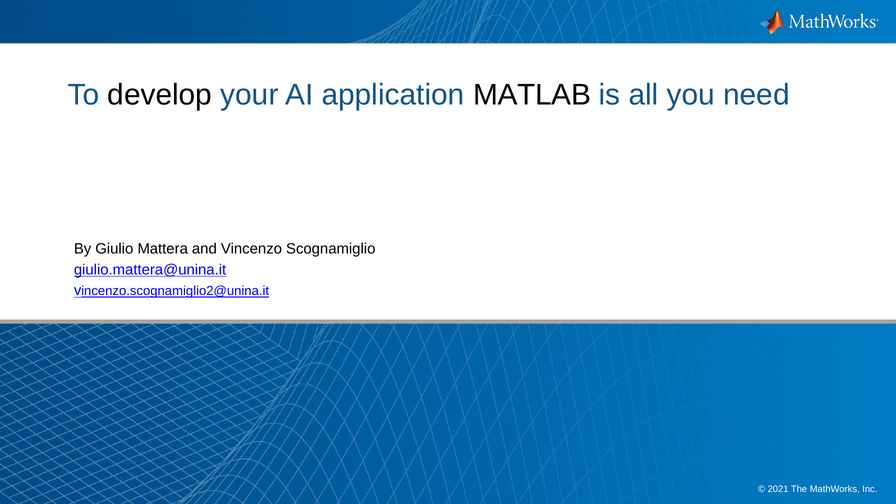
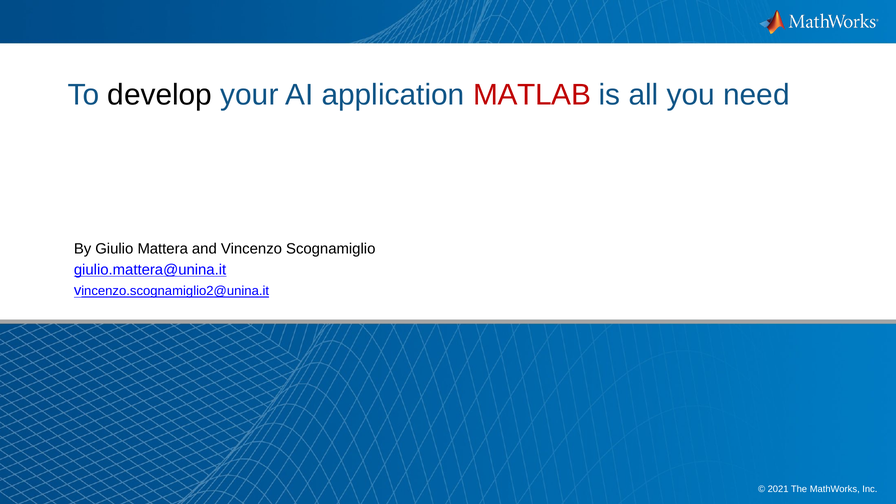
MATLAB colour: black -> red
